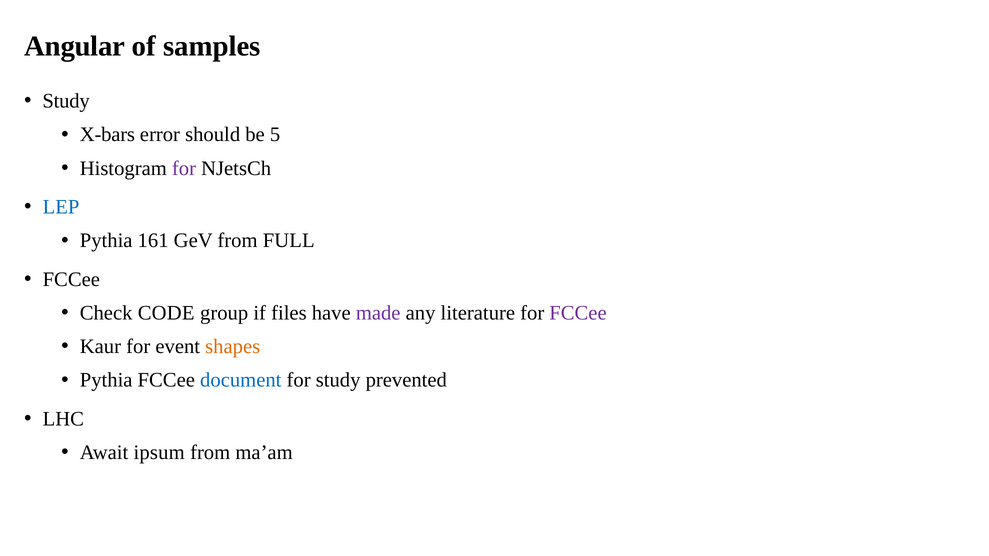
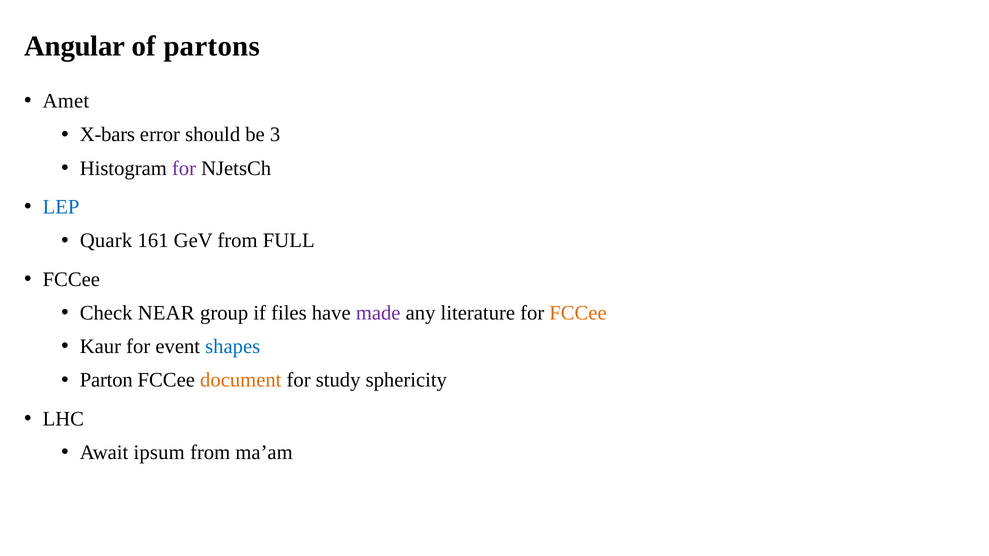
samples: samples -> partons
Study at (66, 101): Study -> Amet
5: 5 -> 3
Pythia at (106, 241): Pythia -> Quark
CODE: CODE -> NEAR
FCCee at (578, 313) colour: purple -> orange
shapes colour: orange -> blue
Pythia at (106, 380): Pythia -> Parton
document colour: blue -> orange
prevented: prevented -> sphericity
